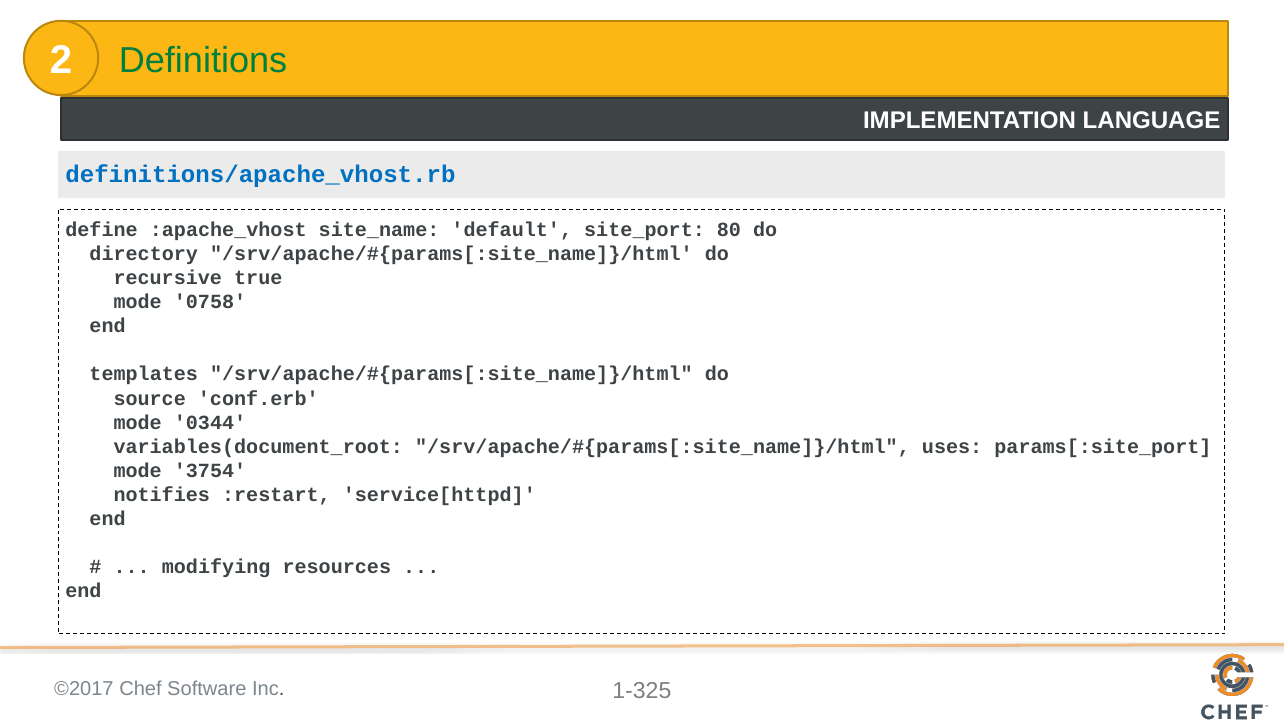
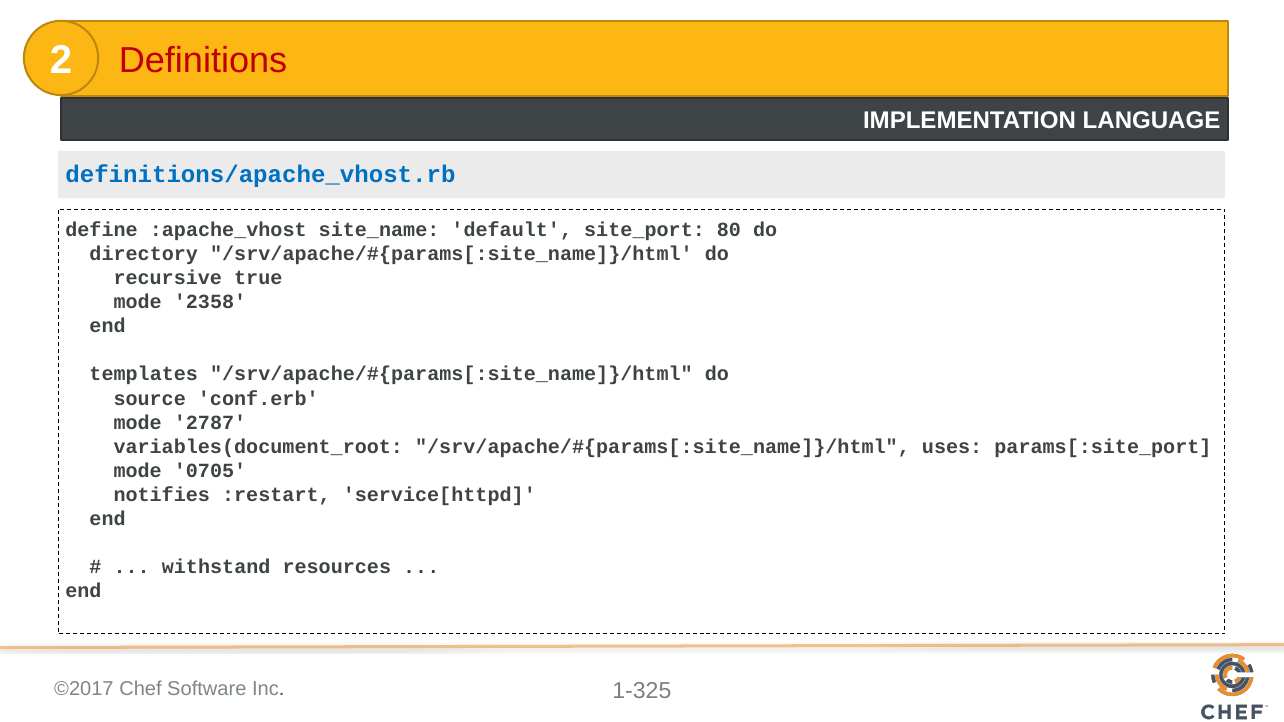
Definitions colour: green -> red
0758: 0758 -> 2358
0344: 0344 -> 2787
3754: 3754 -> 0705
modifying: modifying -> withstand
